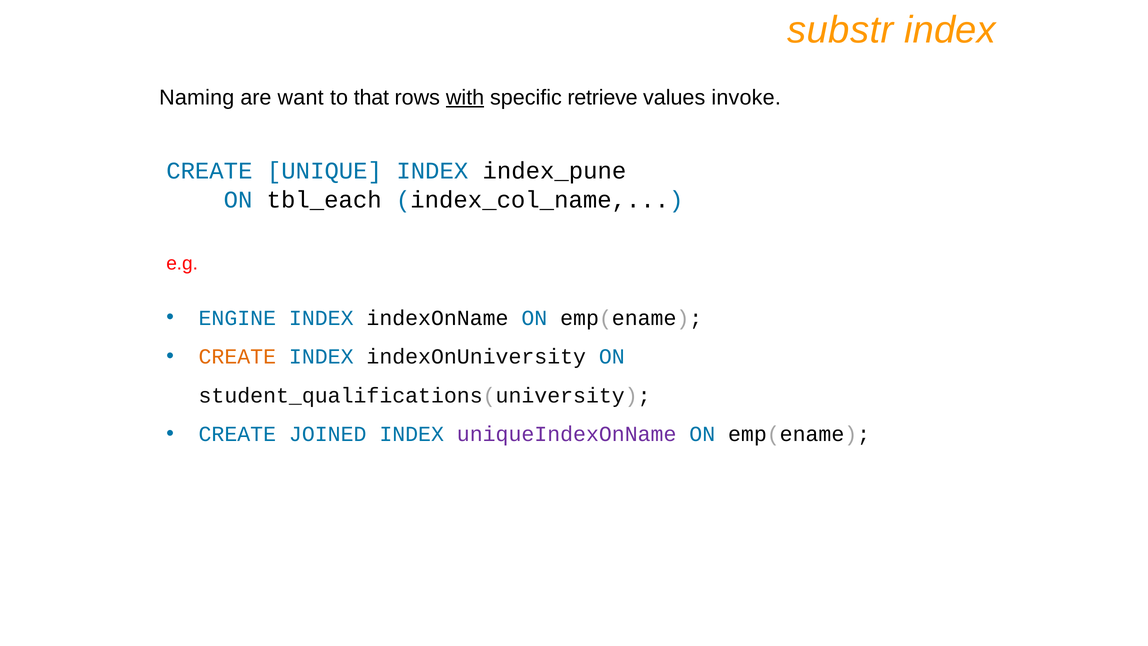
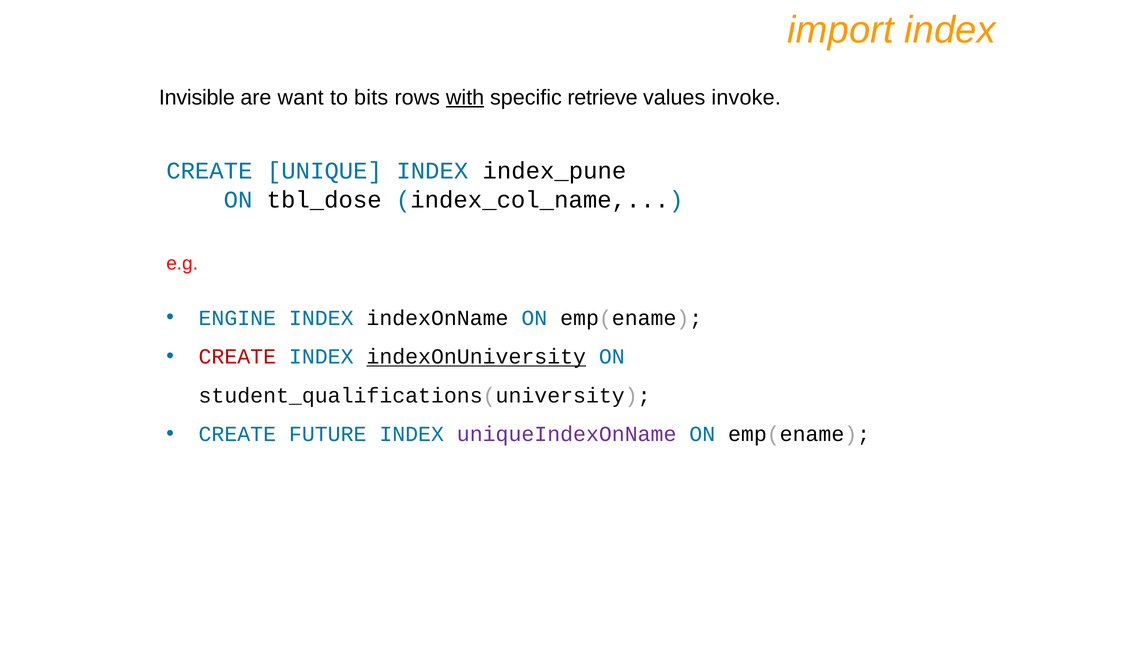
substr: substr -> import
Naming: Naming -> Invisible
that: that -> bits
tbl_each: tbl_each -> tbl_dose
CREATE at (237, 357) colour: orange -> red
indexOnUniversity underline: none -> present
JOINED: JOINED -> FUTURE
